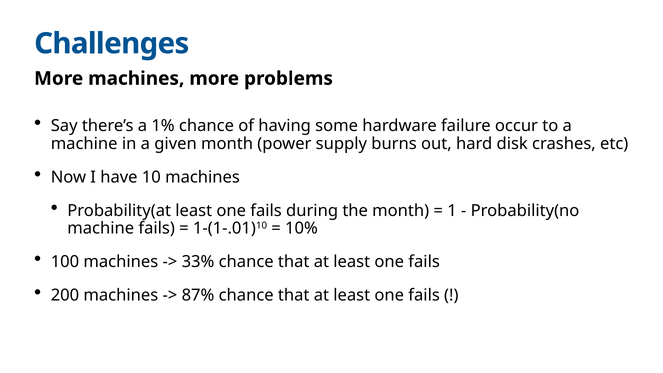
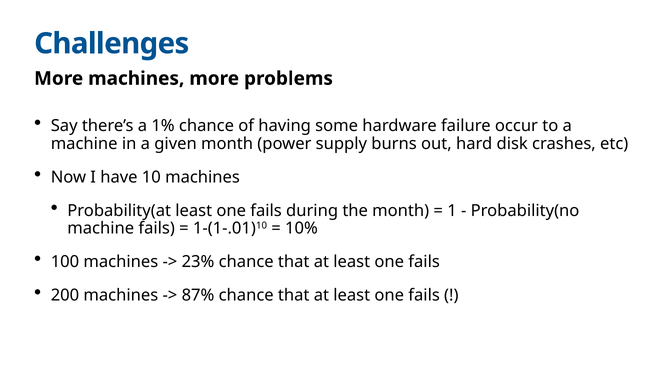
33%: 33% -> 23%
